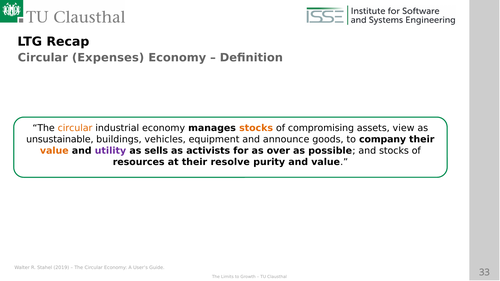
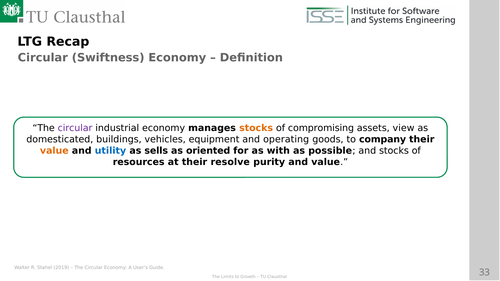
Expenses: Expenses -> Swiftness
circular at (75, 128) colour: orange -> purple
unsustainable: unsustainable -> domesticated
announce: announce -> operating
utility colour: purple -> blue
activists: activists -> oriented
over: over -> with
